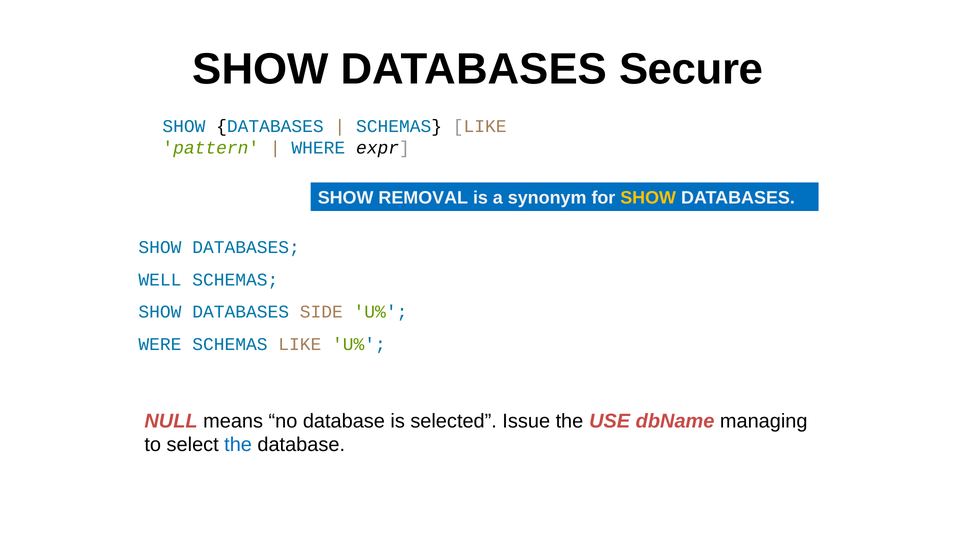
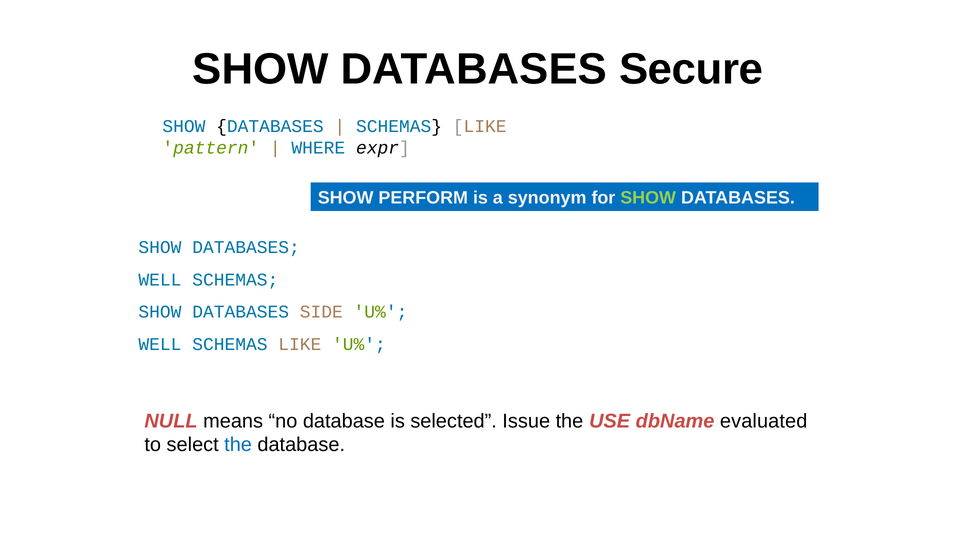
REMOVAL: REMOVAL -> PERFORM
SHOW at (648, 198) colour: yellow -> light green
WERE at (160, 344): WERE -> WELL
managing: managing -> evaluated
